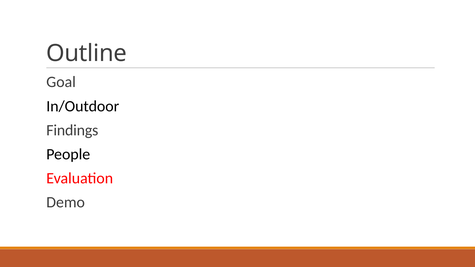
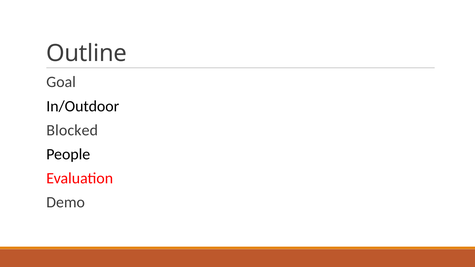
Findings: Findings -> Blocked
